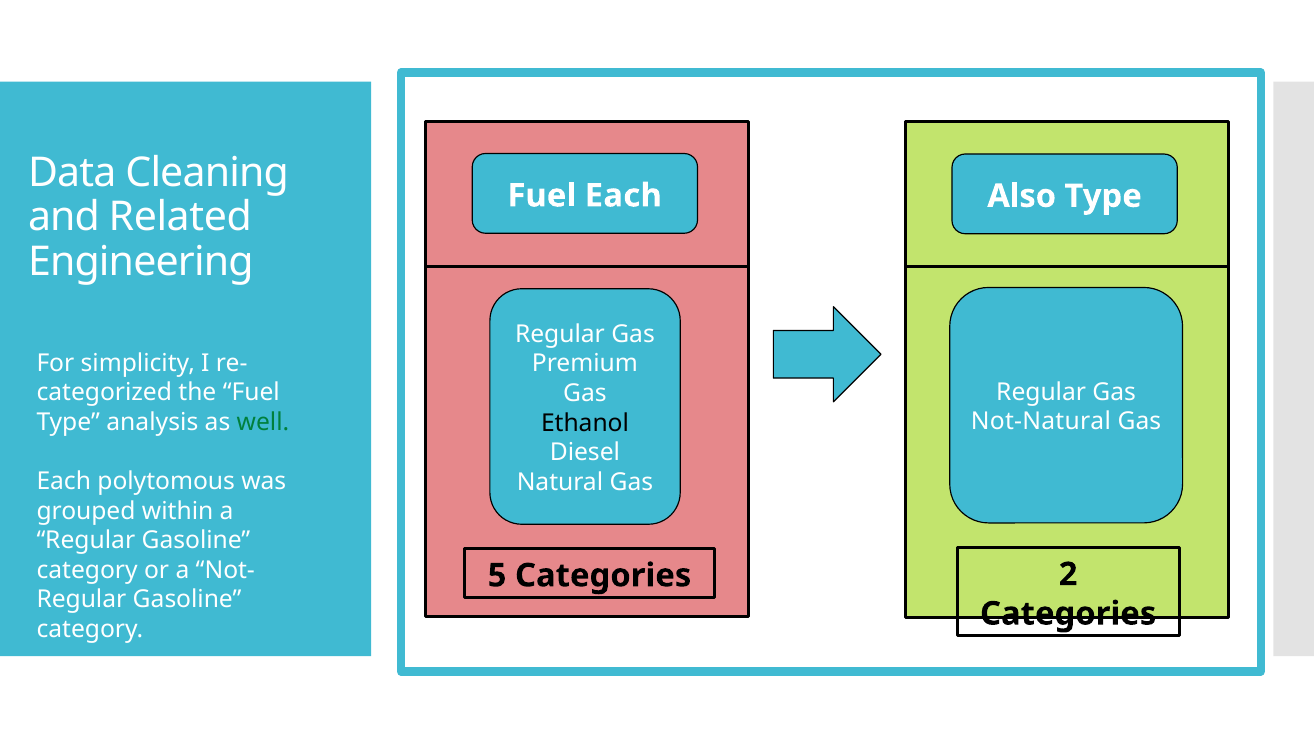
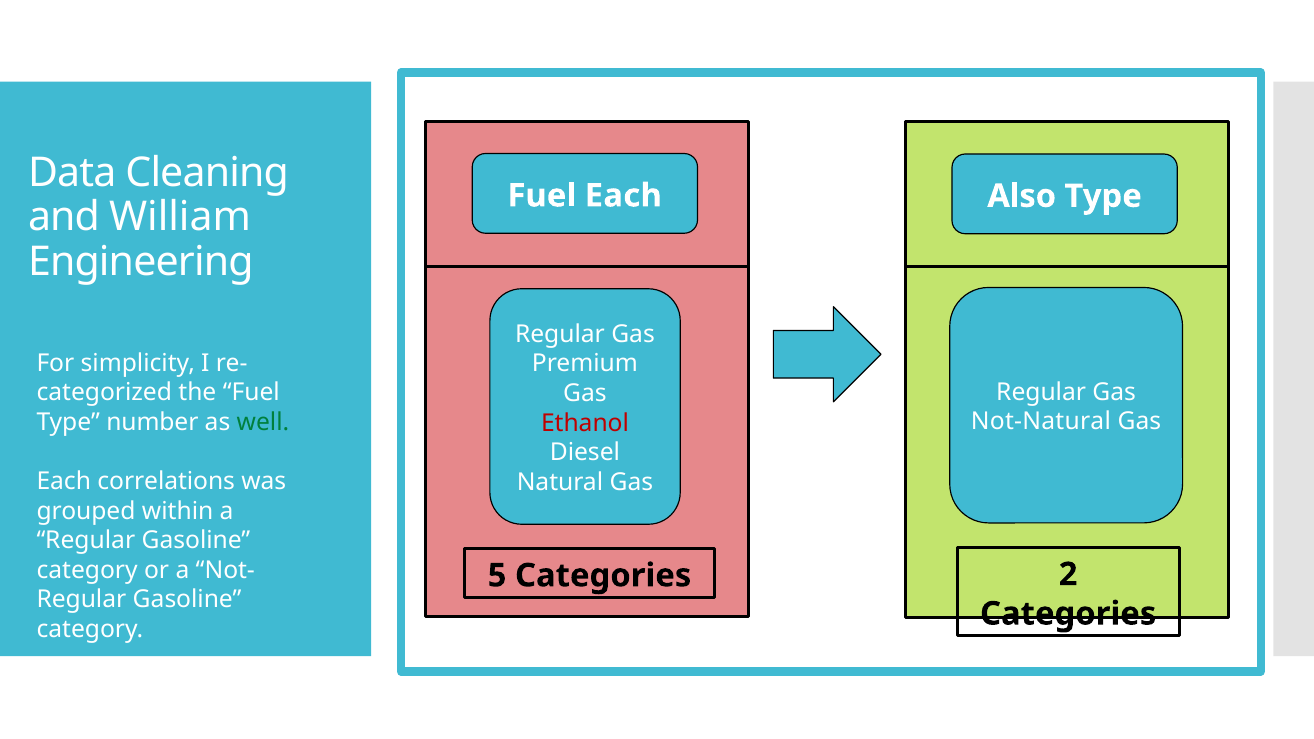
Related: Related -> William
analysis: analysis -> number
Ethanol colour: black -> red
polytomous: polytomous -> correlations
